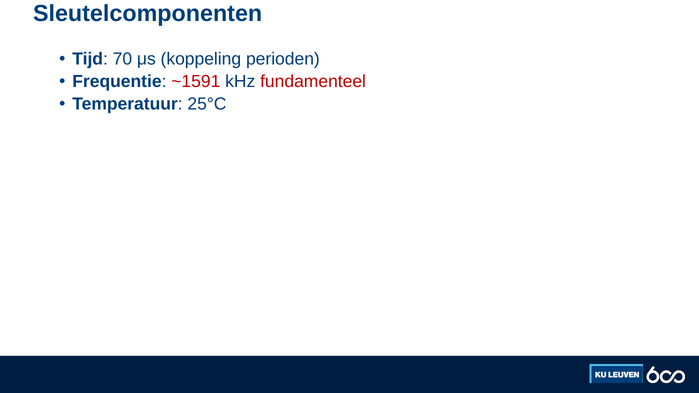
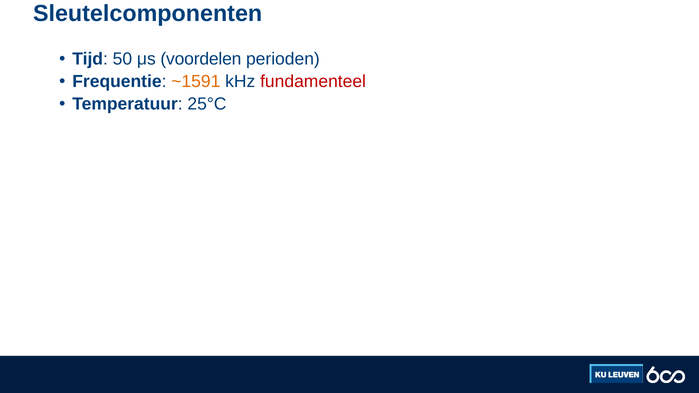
70: 70 -> 50
koppeling: koppeling -> voordelen
~1591 colour: red -> orange
